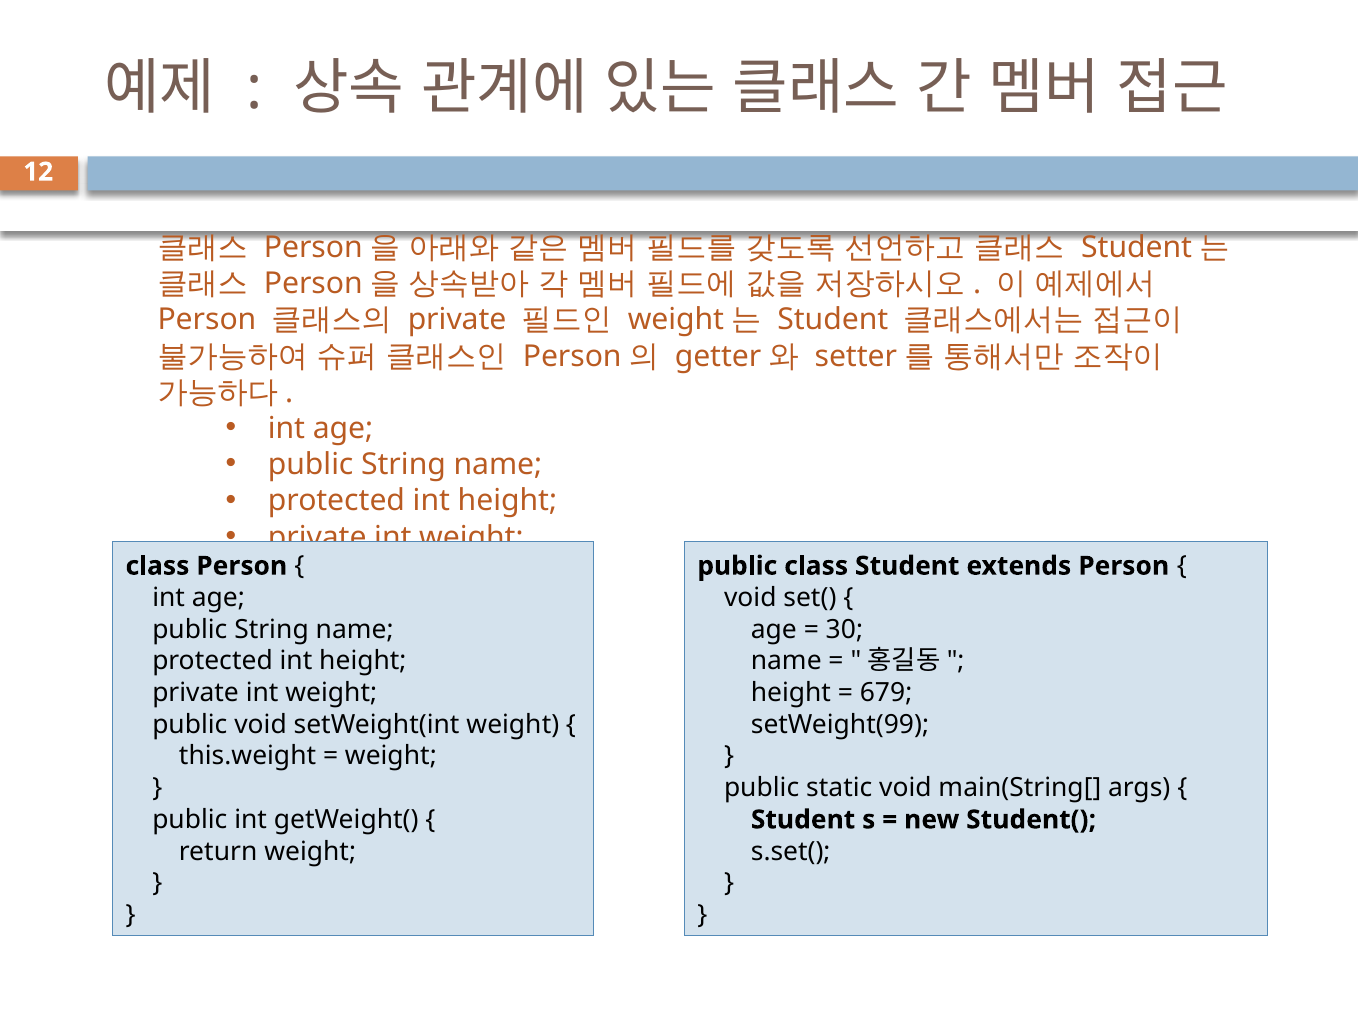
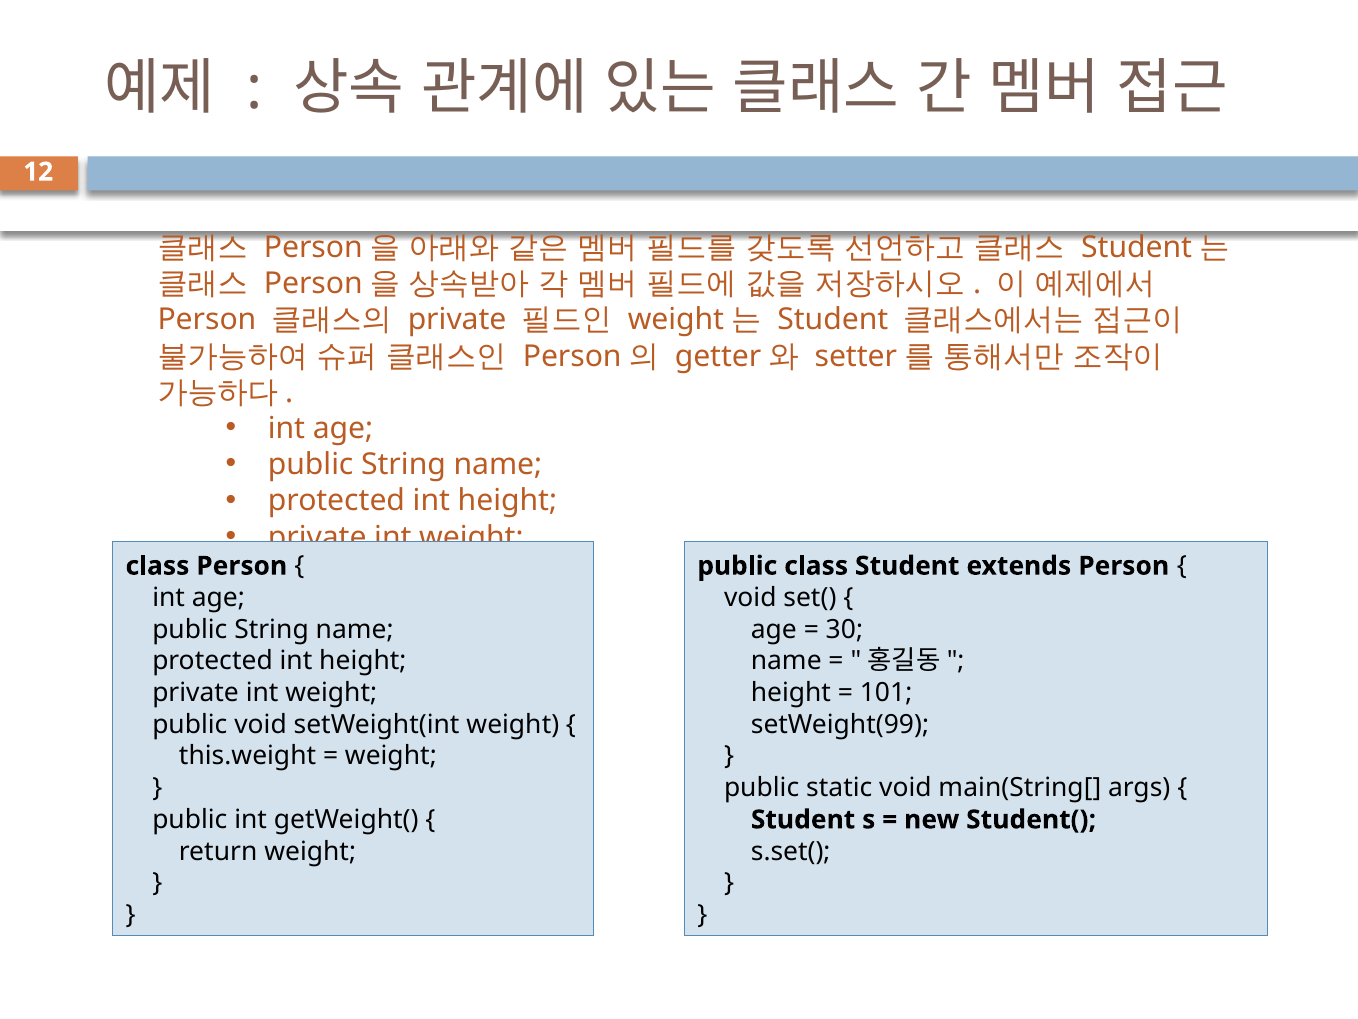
679: 679 -> 101
